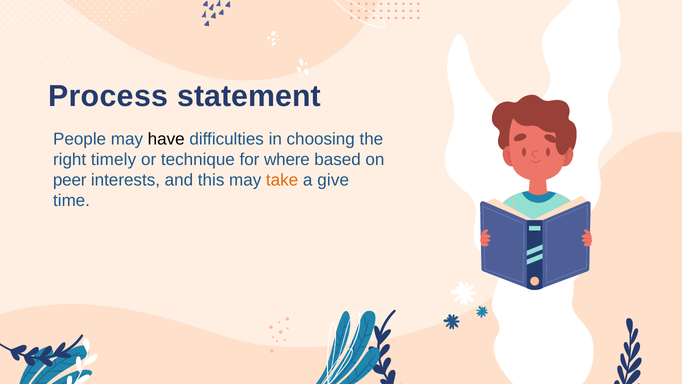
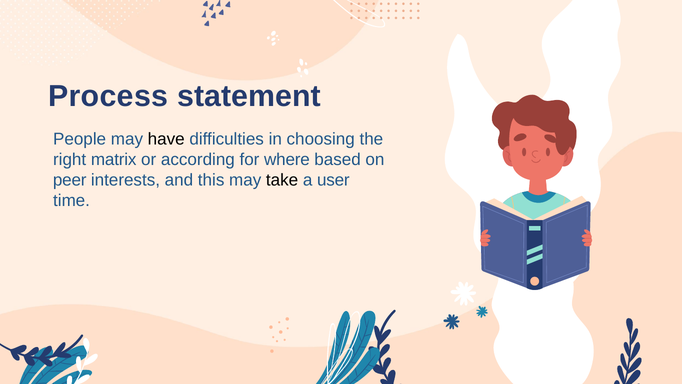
timely: timely -> matrix
technique: technique -> according
take colour: orange -> black
give: give -> user
